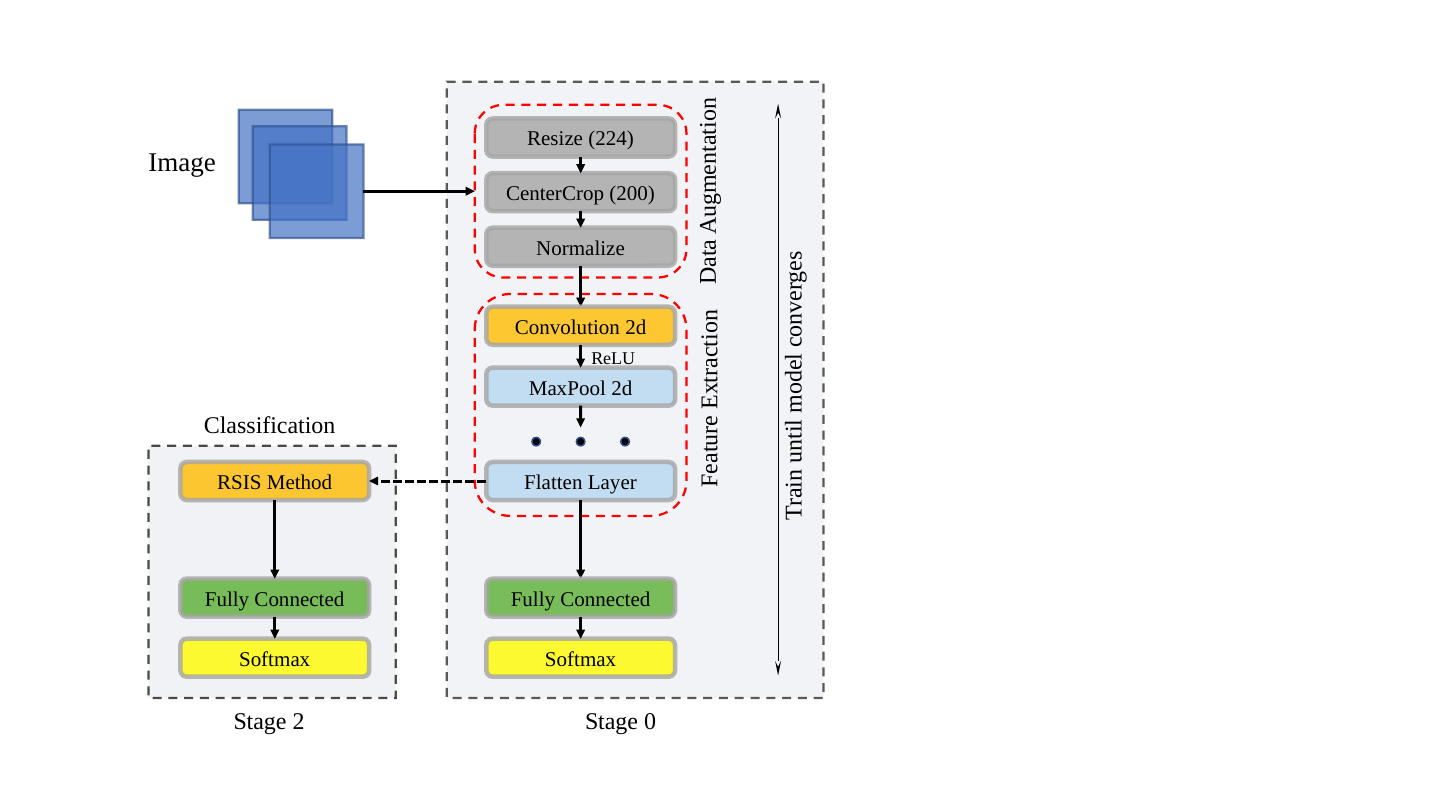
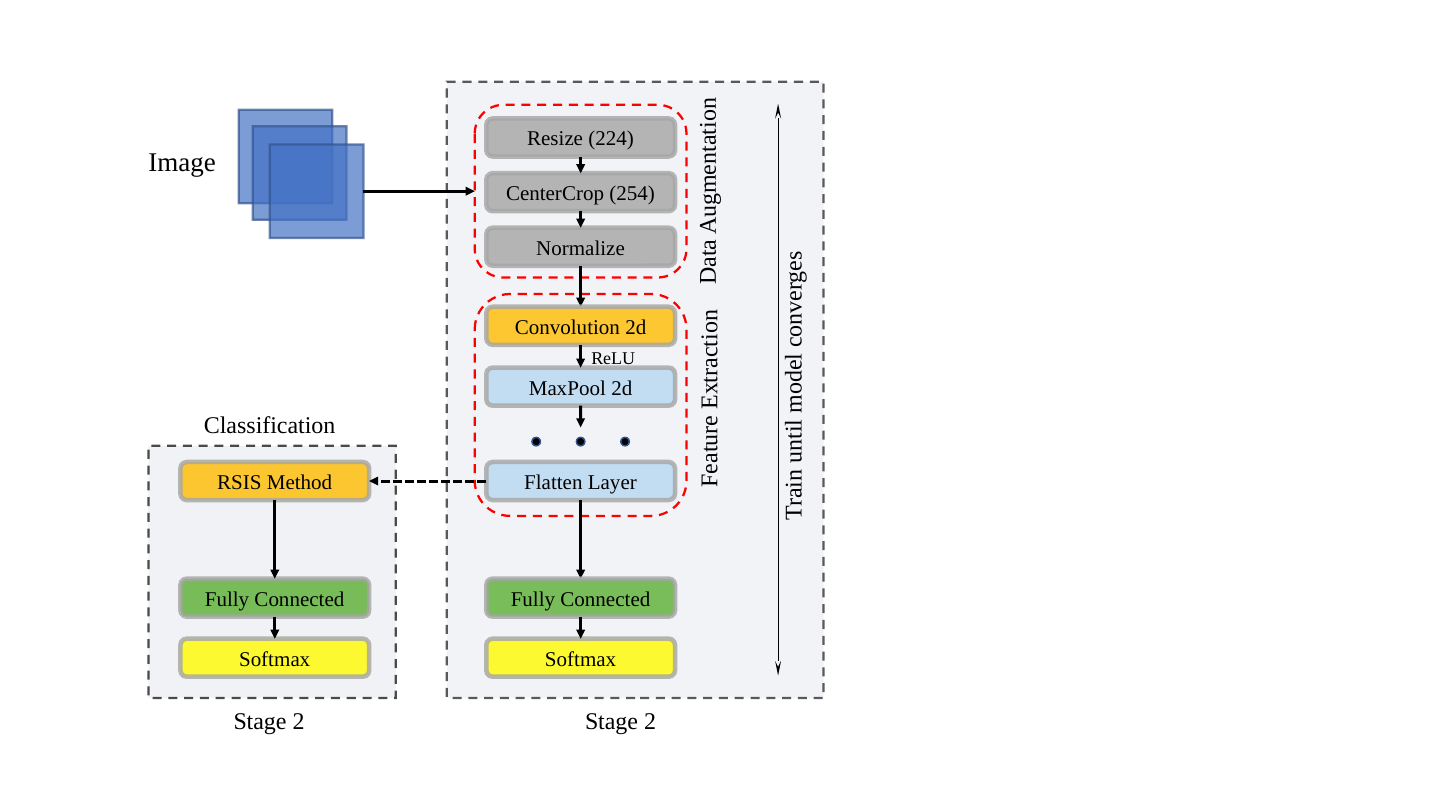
200: 200 -> 254
2 Stage 0: 0 -> 2
